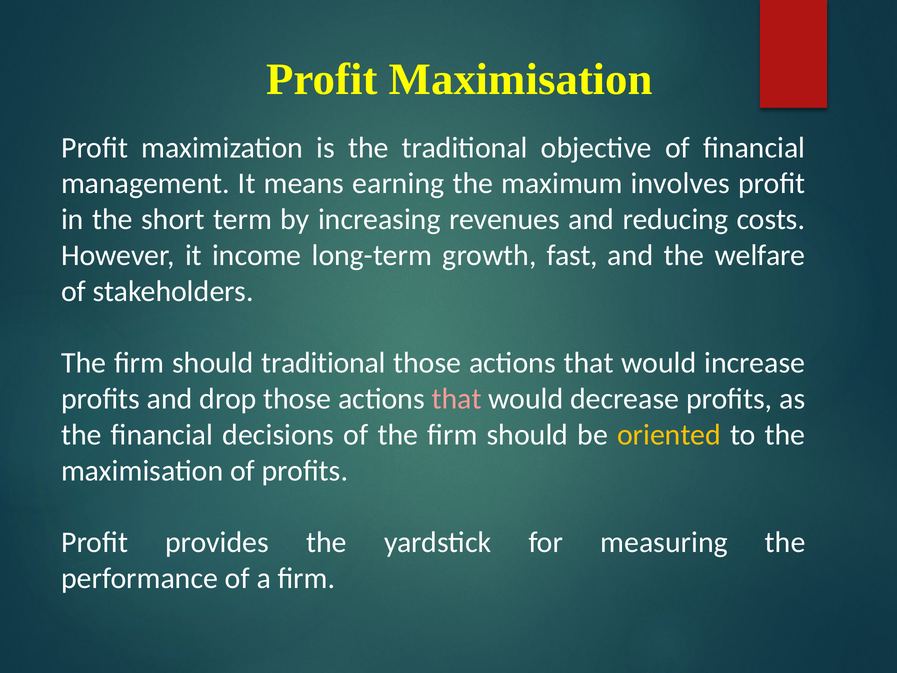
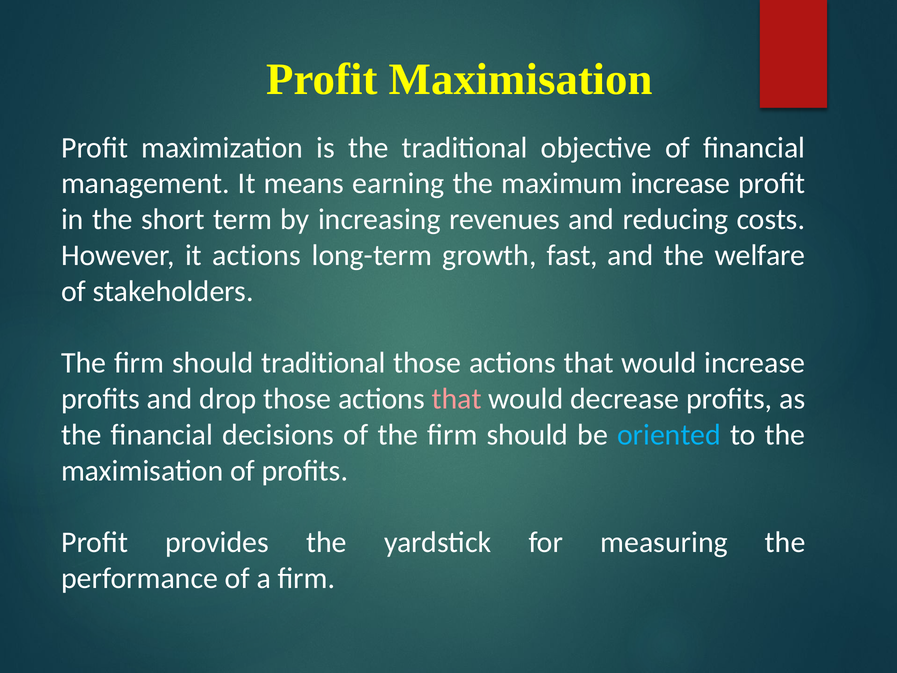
maximum involves: involves -> increase
it income: income -> actions
oriented colour: yellow -> light blue
